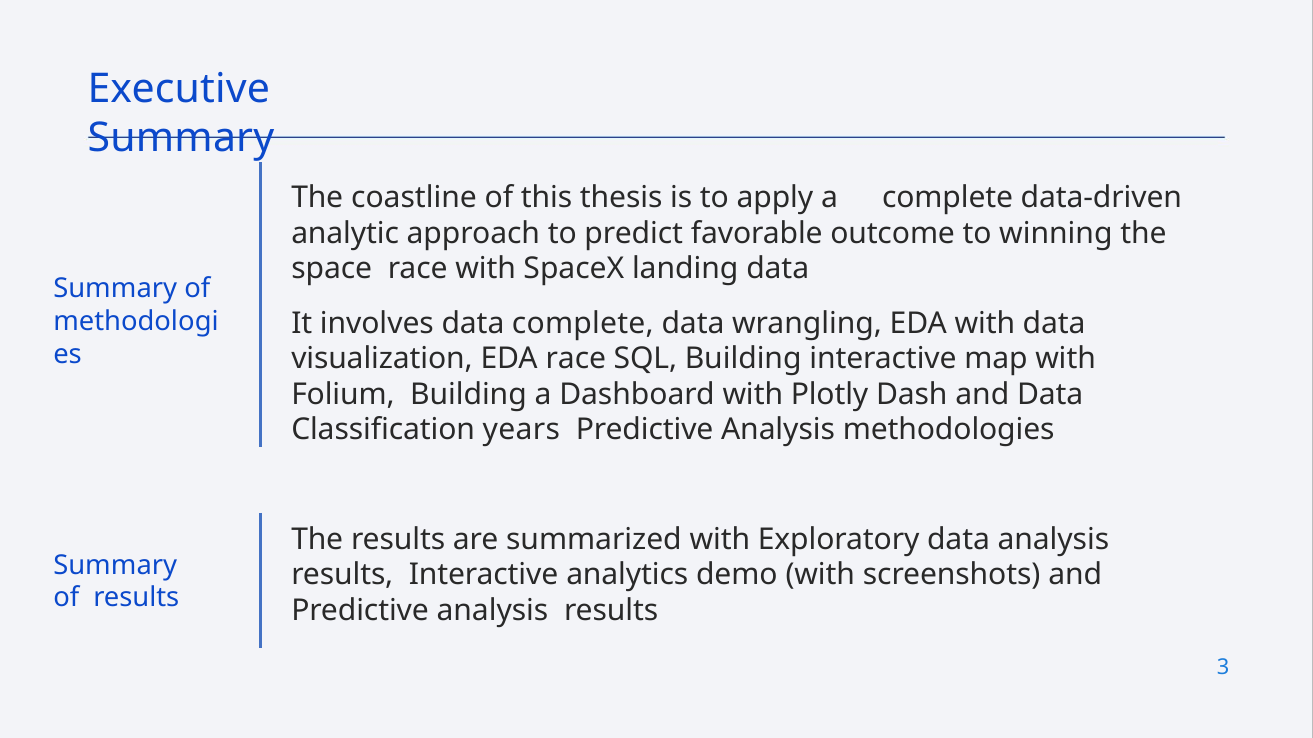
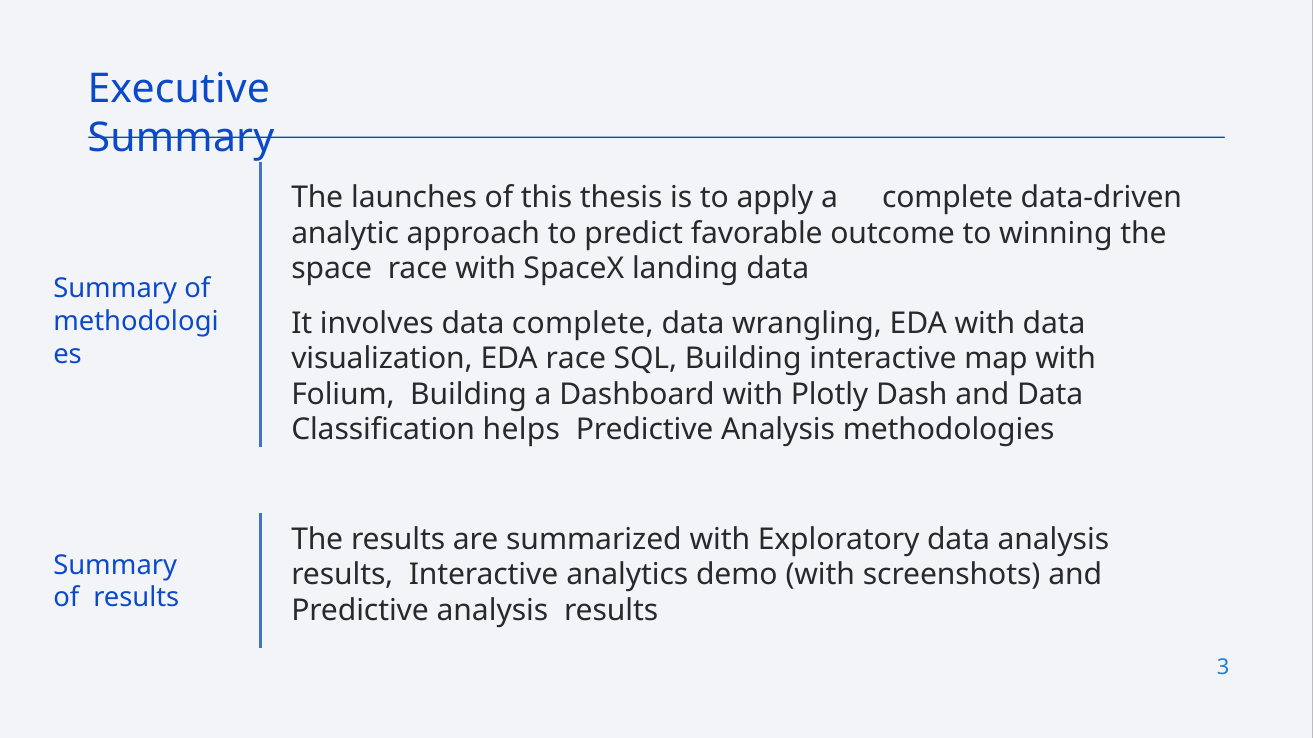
coastline: coastline -> launches
years: years -> helps
